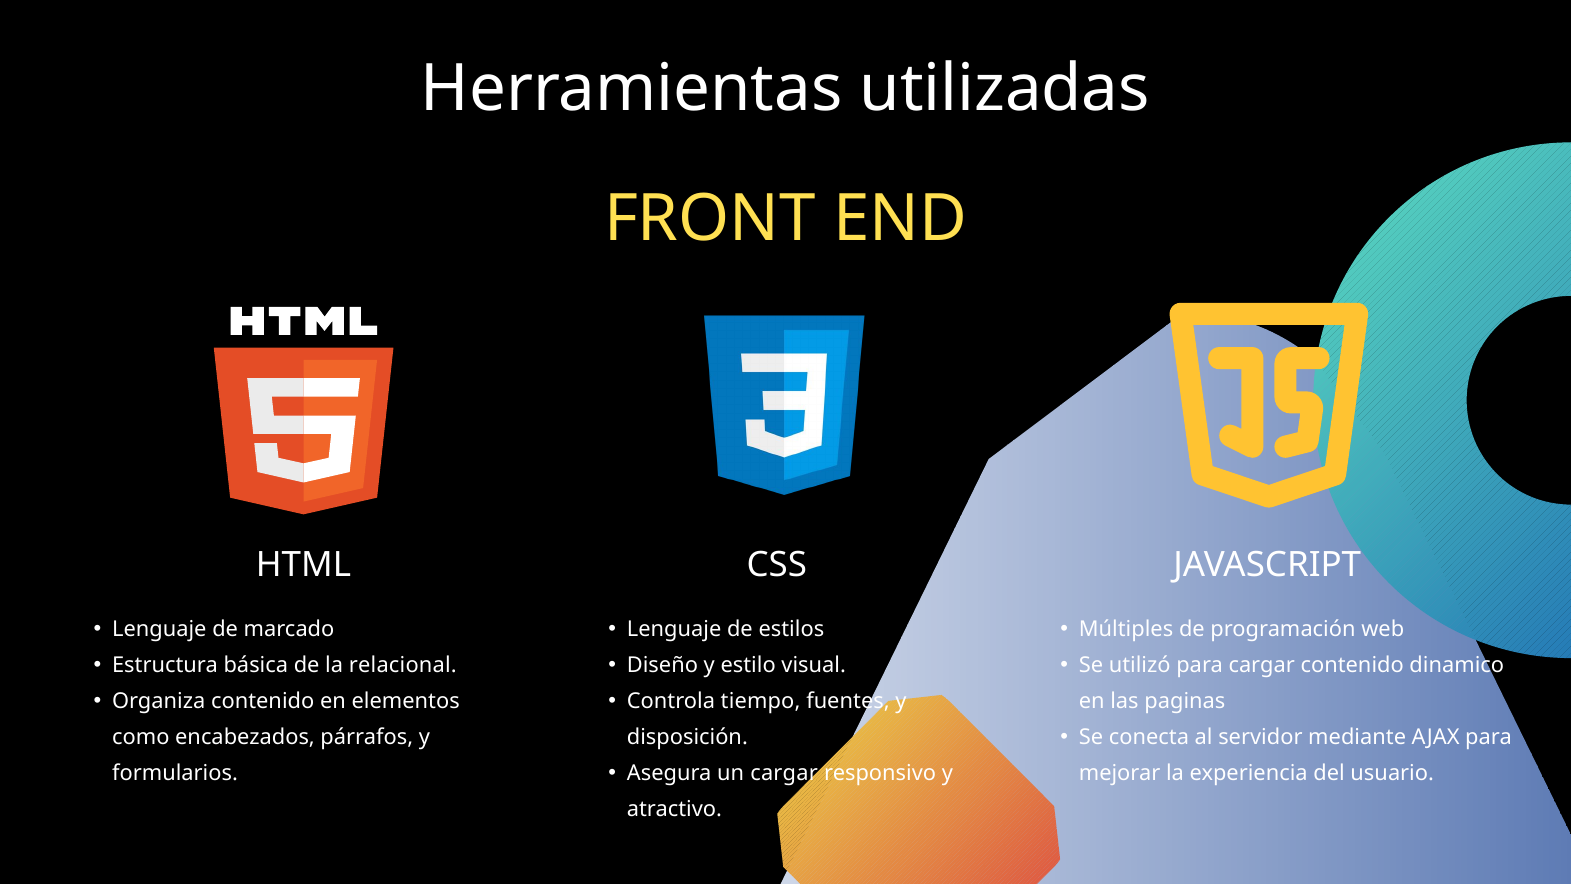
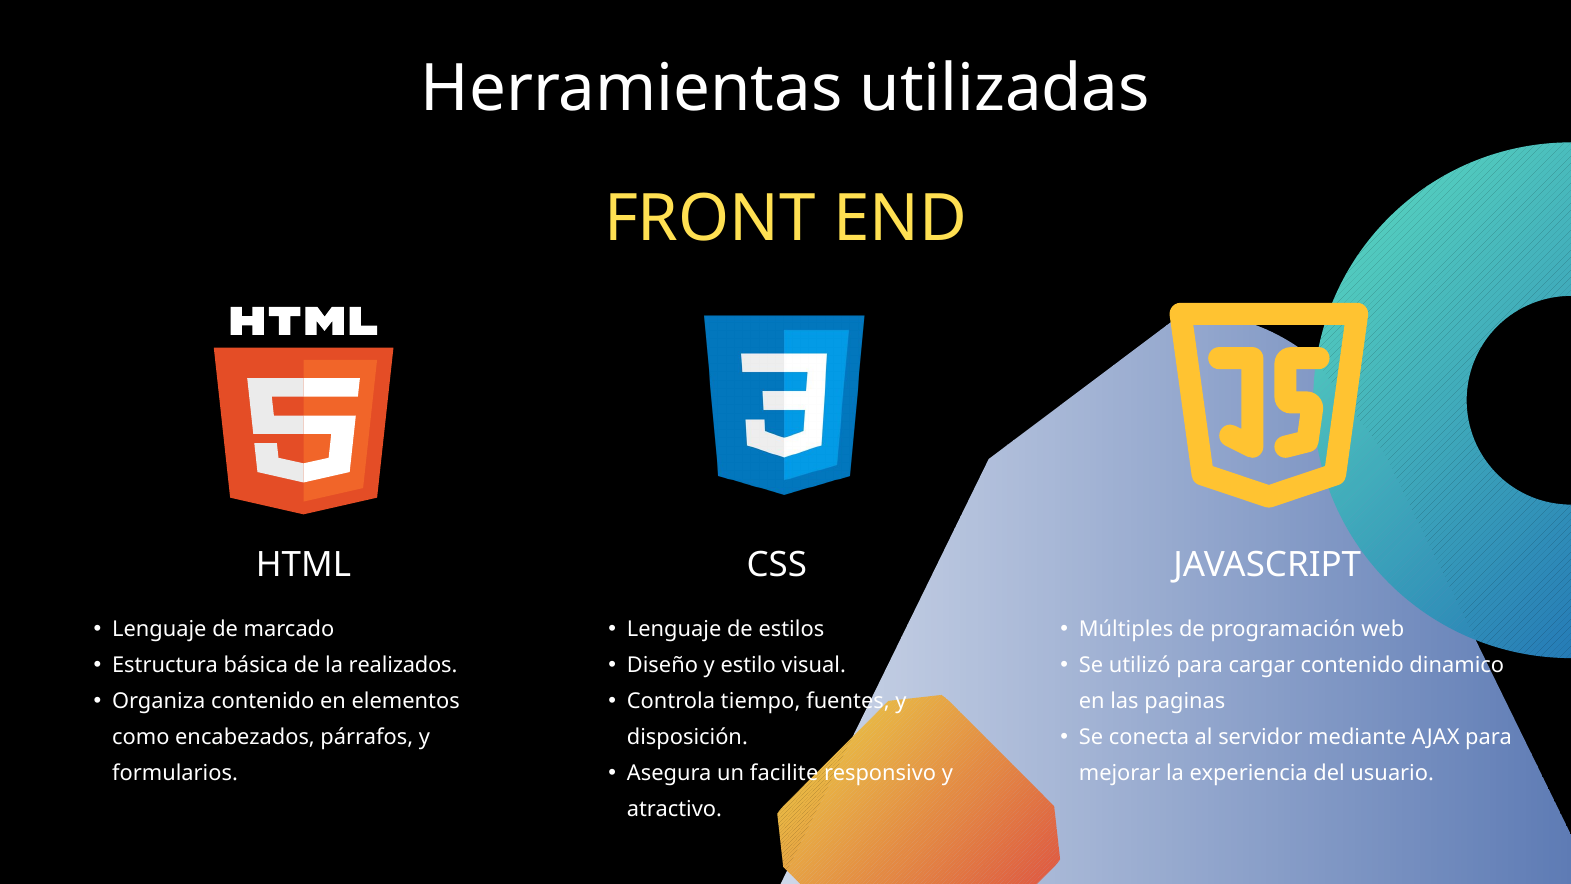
relacional: relacional -> realizados
un cargar: cargar -> facilite
